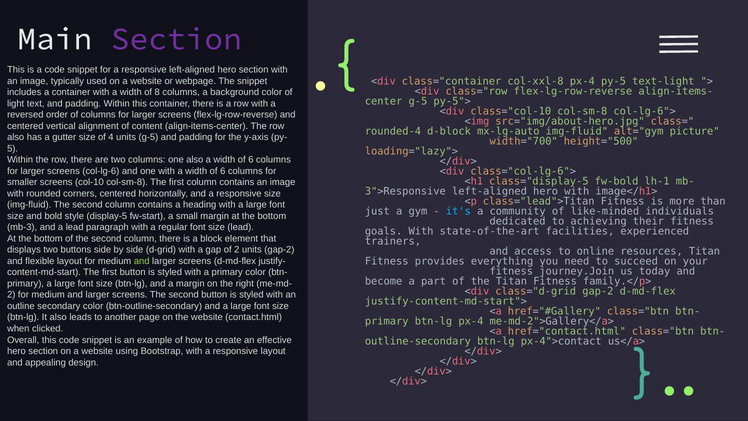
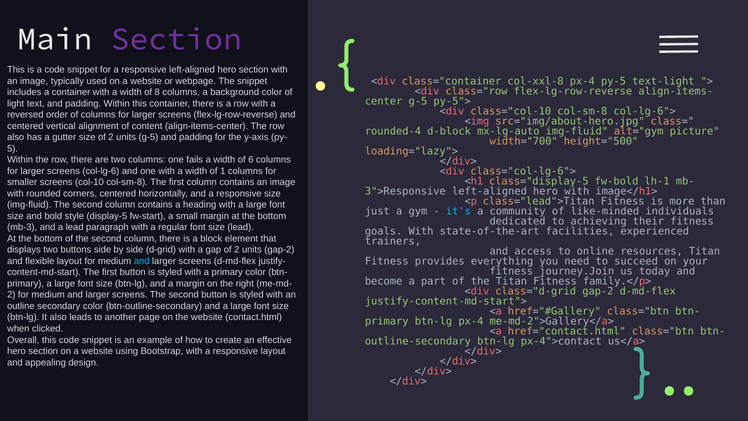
size of 4: 4 -> 2
one also: also -> fails
6 at (223, 171): 6 -> 1
and at (142, 261) colour: light green -> light blue
